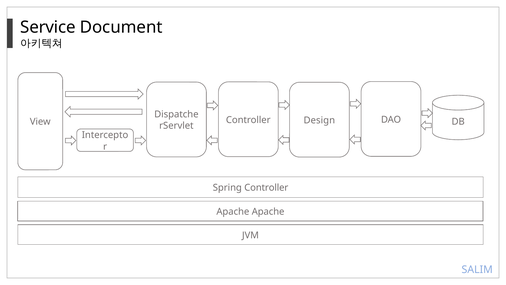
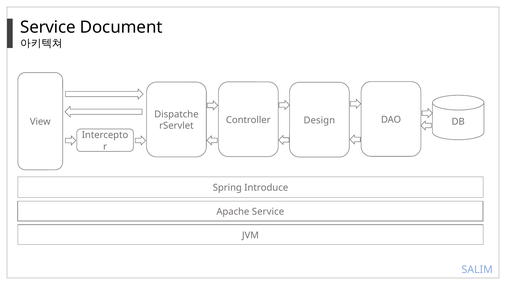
Spring Controller: Controller -> Introduce
Apache Apache: Apache -> Service
